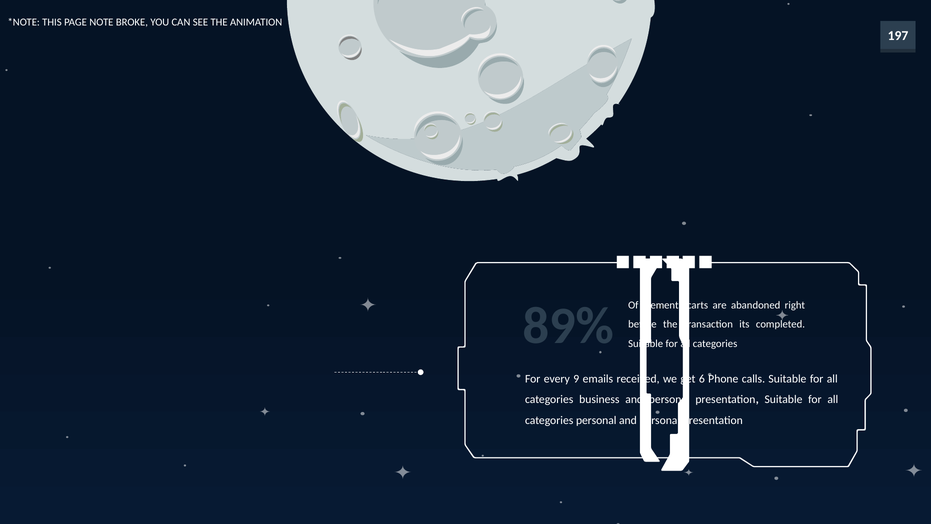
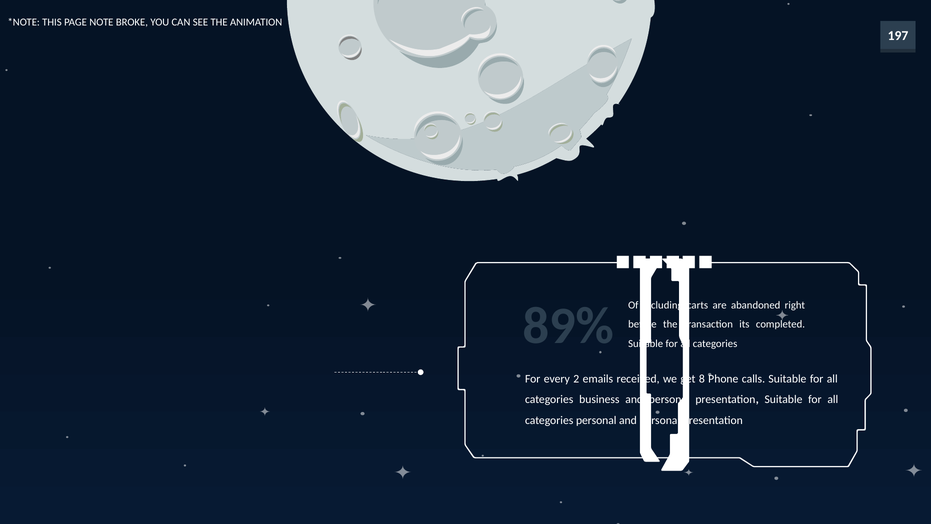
elements: elements -> including
9: 9 -> 2
6: 6 -> 8
